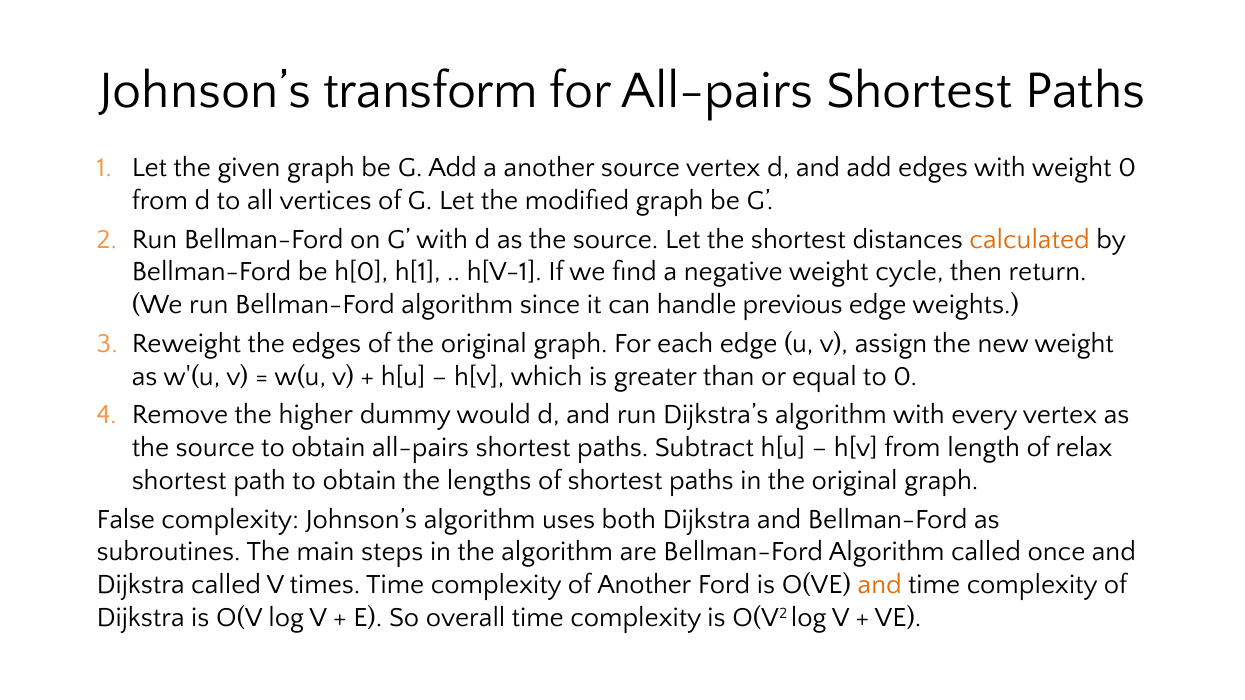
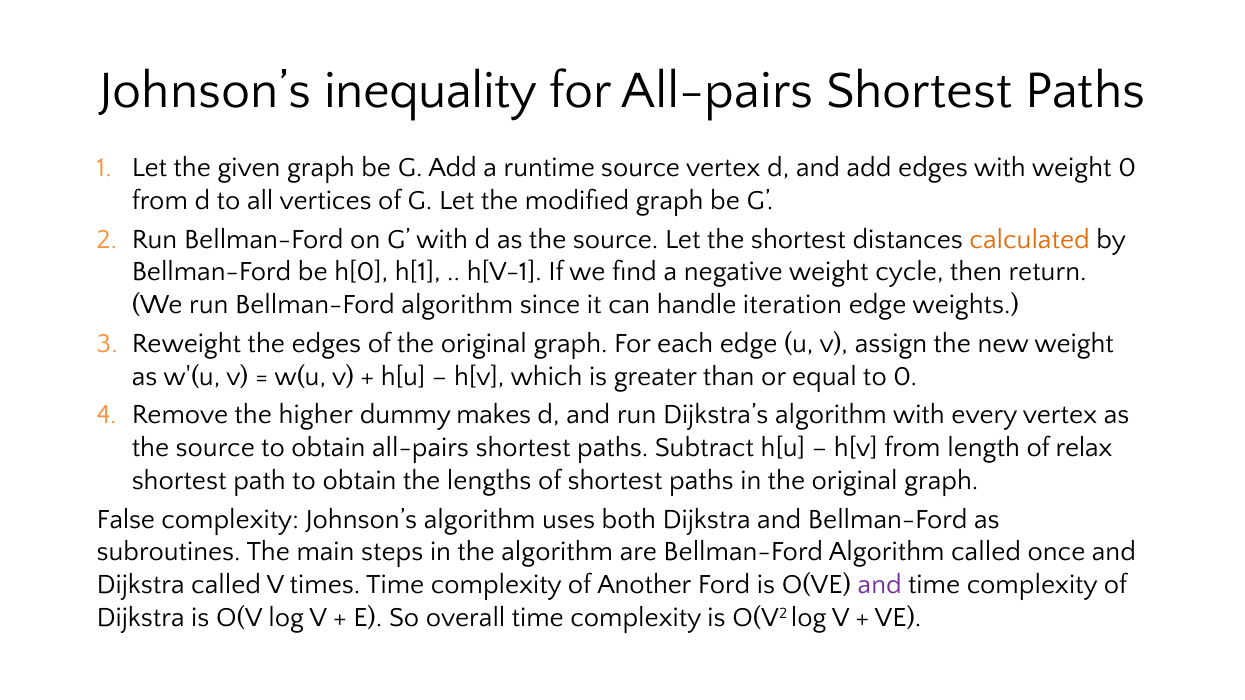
transform: transform -> inequality
a another: another -> runtime
previous: previous -> iteration
would: would -> makes
and at (880, 585) colour: orange -> purple
